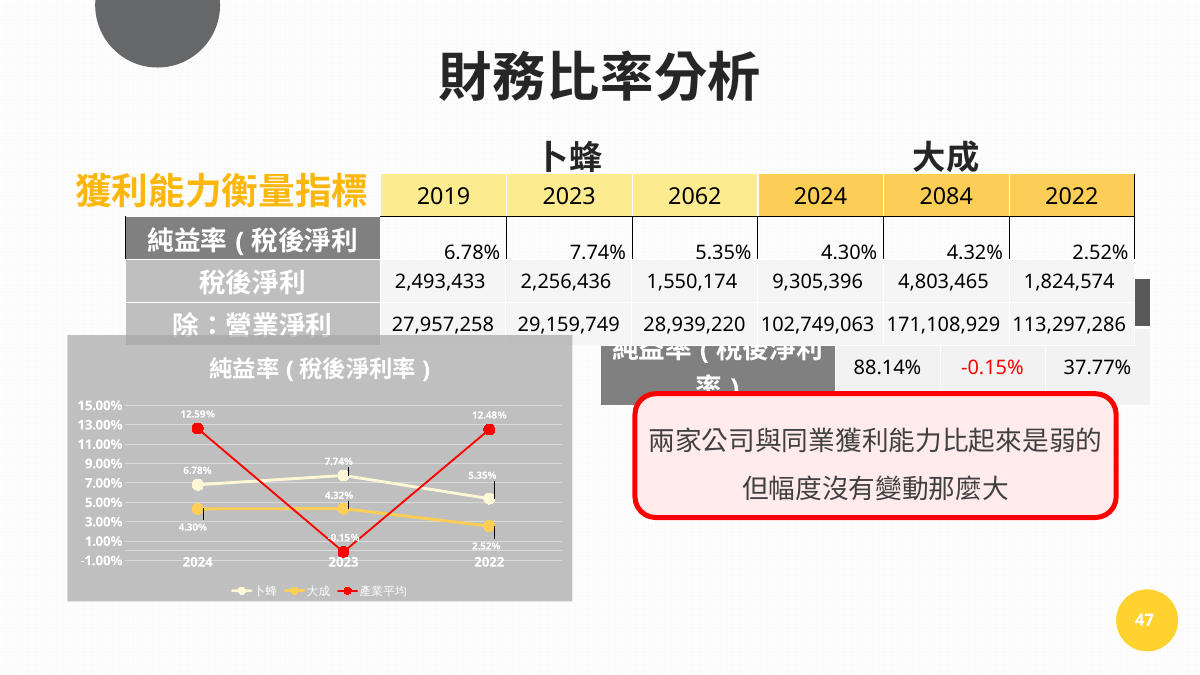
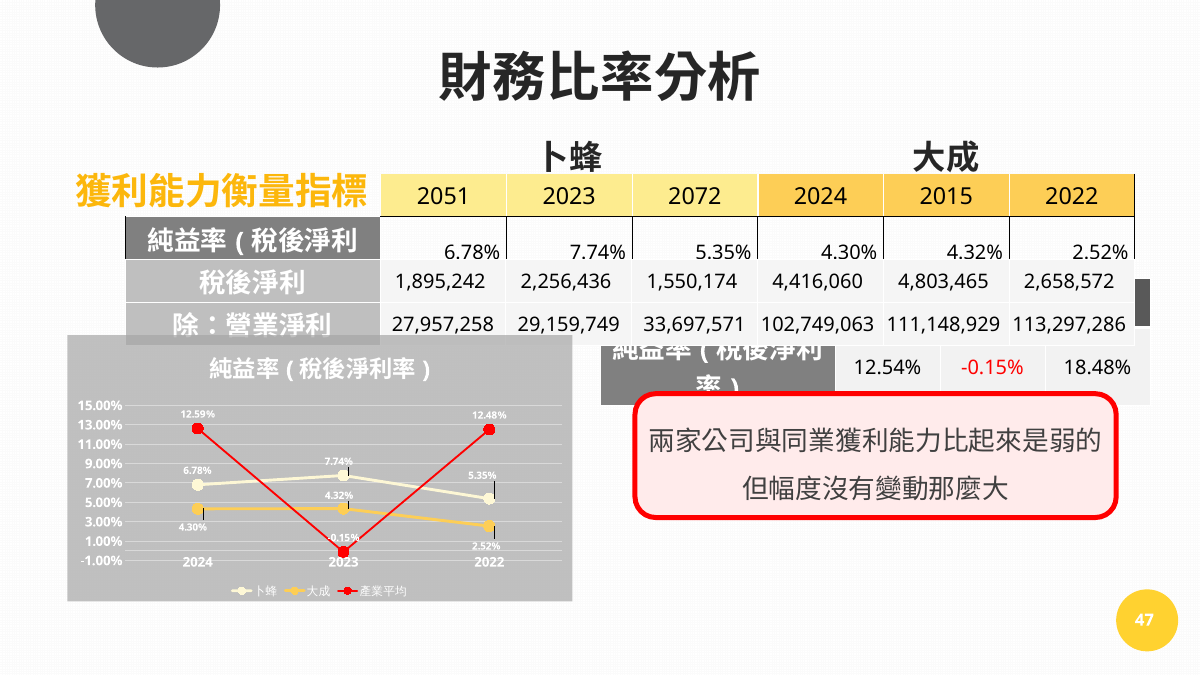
2019: 2019 -> 2051
2062: 2062 -> 2072
2084: 2084 -> 2015
2,493,433: 2,493,433 -> 1,895,242
9,305,396: 9,305,396 -> 4,416,060
1,824,574: 1,824,574 -> 2,658,572
28,939,220: 28,939,220 -> 33,697,571
171,108,929: 171,108,929 -> 111,148,929
88.14%: 88.14% -> 12.54%
37.77%: 37.77% -> 18.48%
